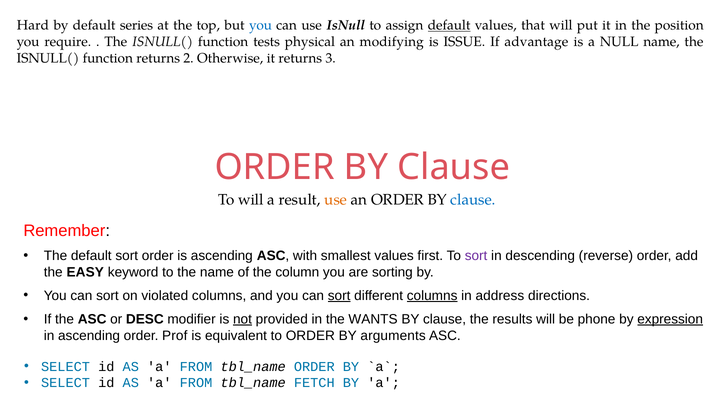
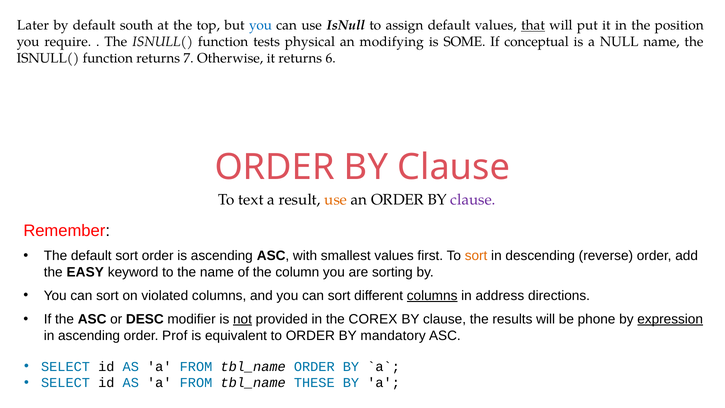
Hard: Hard -> Later
series: series -> south
default at (449, 25) underline: present -> none
that underline: none -> present
ISSUE: ISSUE -> SOME
advantage: advantage -> conceptual
2: 2 -> 7
3: 3 -> 6
To will: will -> text
clause at (473, 200) colour: blue -> purple
sort at (476, 256) colour: purple -> orange
sort at (339, 296) underline: present -> none
WANTS: WANTS -> COREX
arguments: arguments -> mandatory
FETCH: FETCH -> THESE
